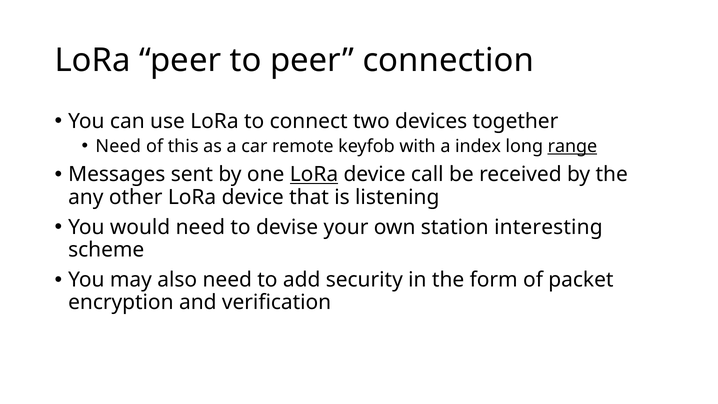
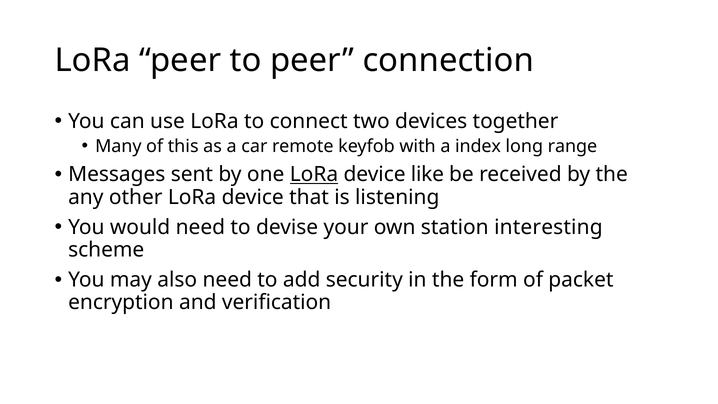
Need at (118, 146): Need -> Many
range underline: present -> none
call: call -> like
